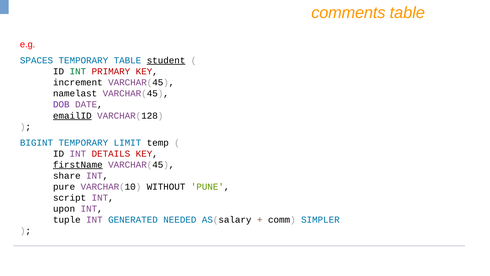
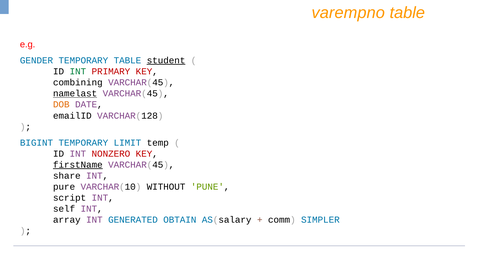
comments: comments -> varempno
SPACES: SPACES -> GENDER
increment: increment -> combining
namelast underline: none -> present
DOB colour: purple -> orange
emailID underline: present -> none
DETAILS: DETAILS -> NONZERO
upon: upon -> self
tuple: tuple -> array
NEEDED: NEEDED -> OBTAIN
